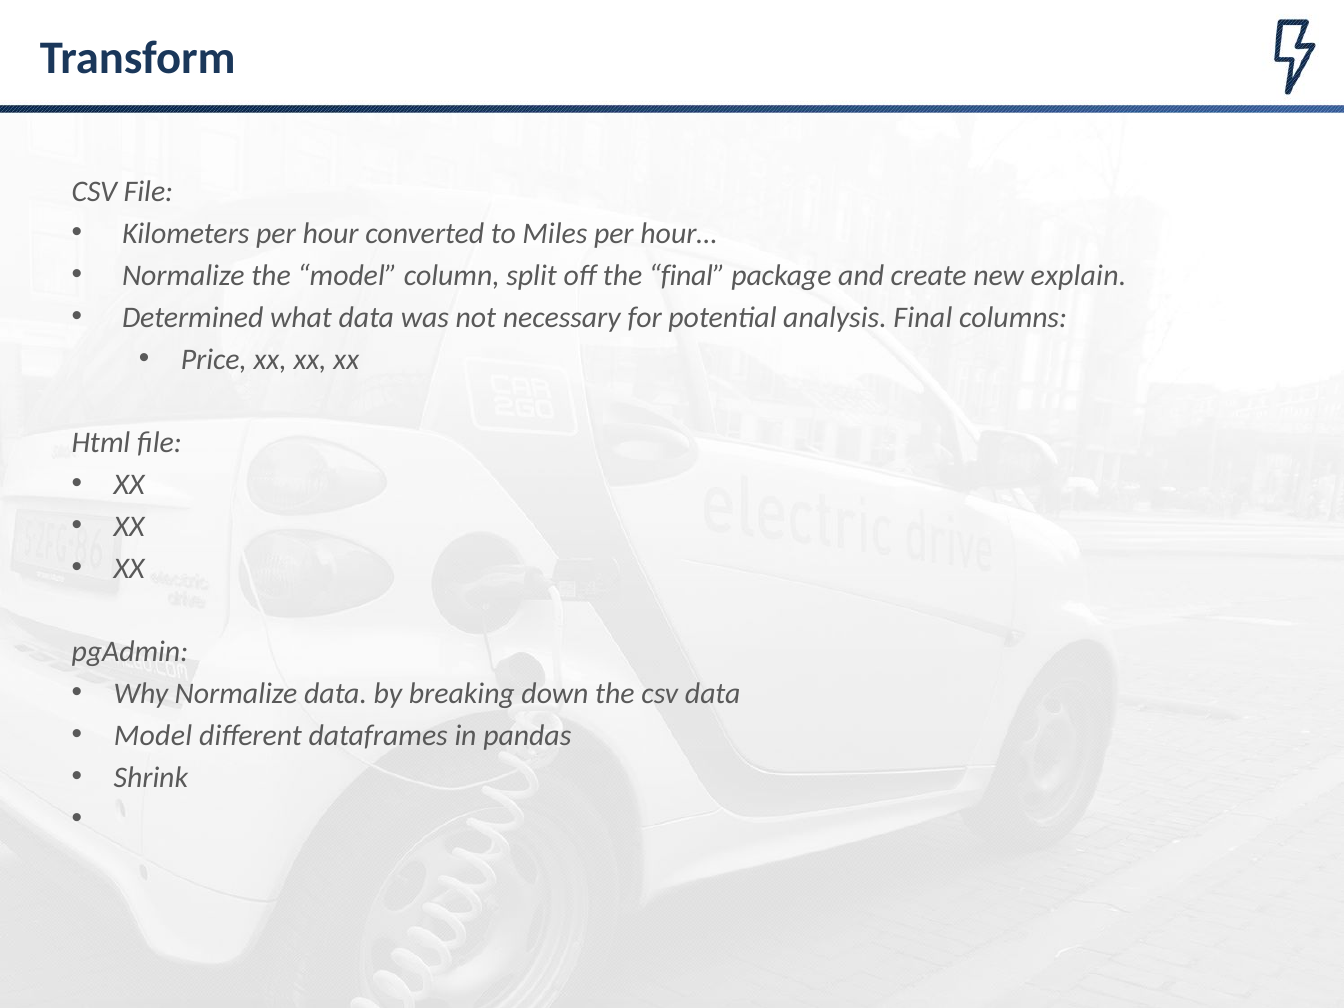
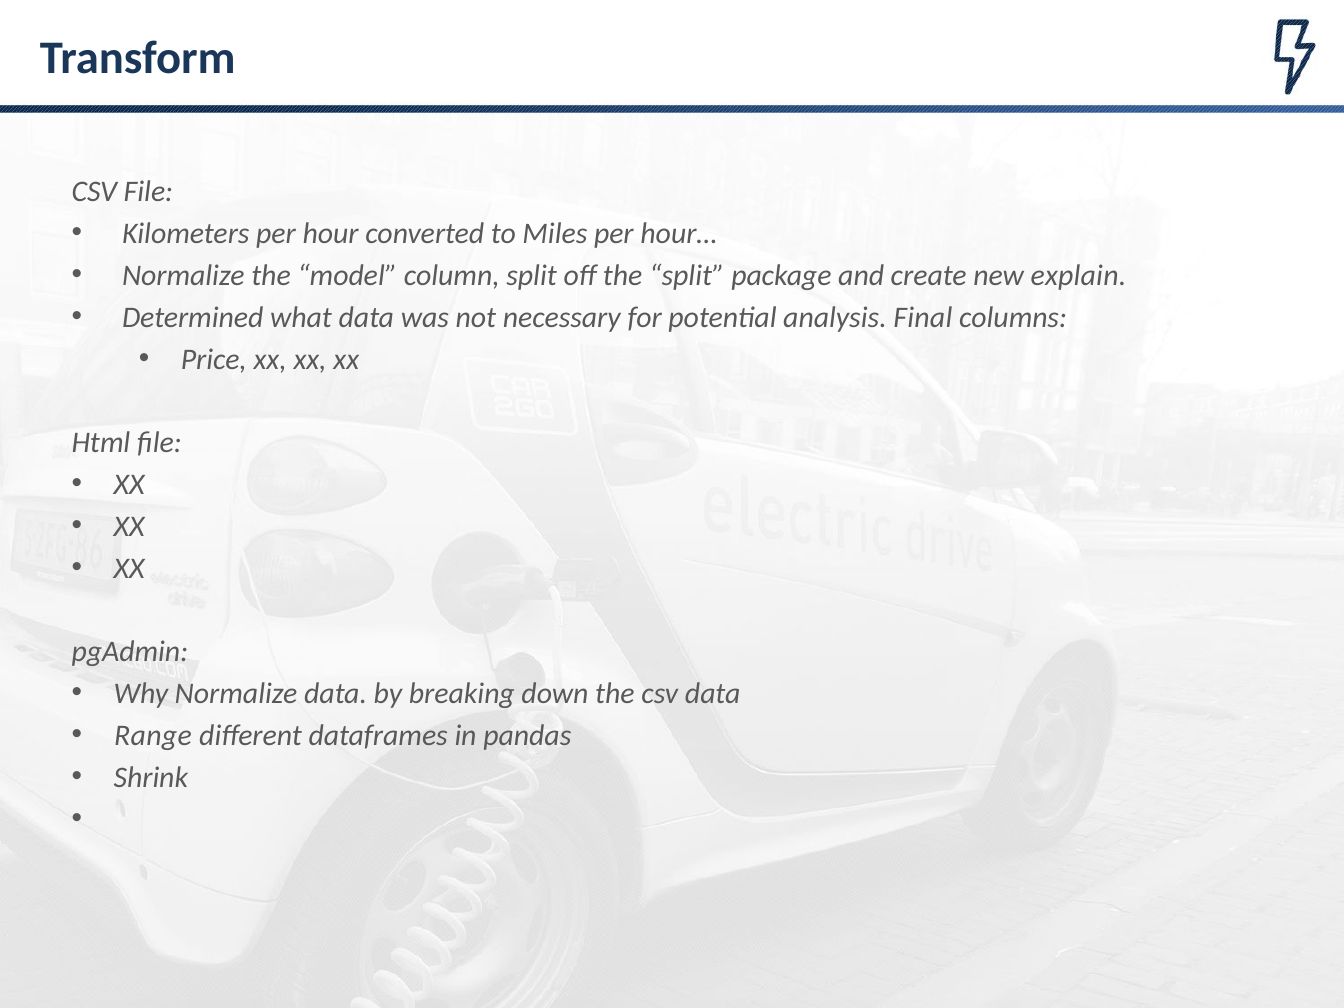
the final: final -> split
Model at (153, 735): Model -> Range
